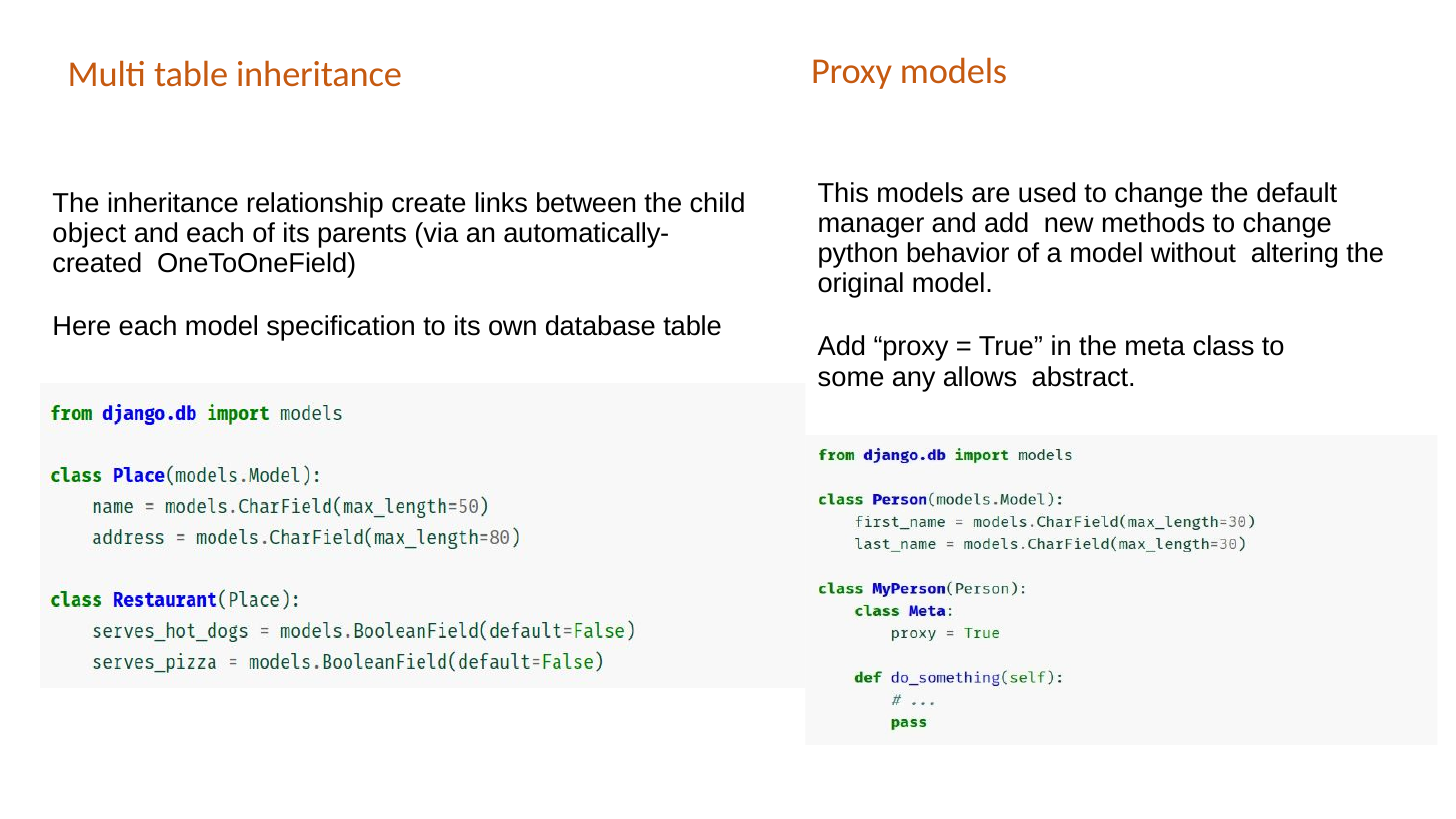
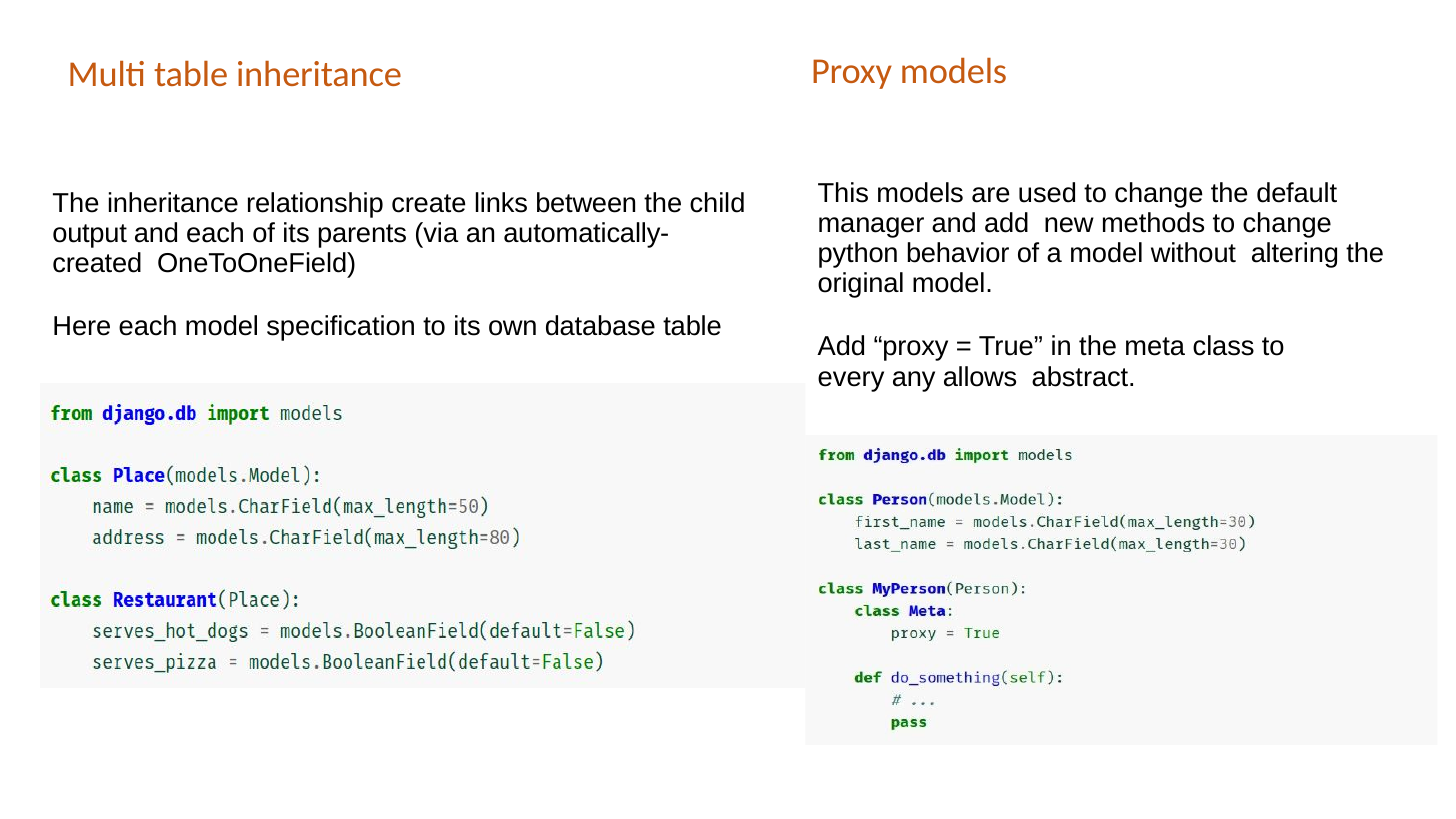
object: object -> output
some: some -> every
